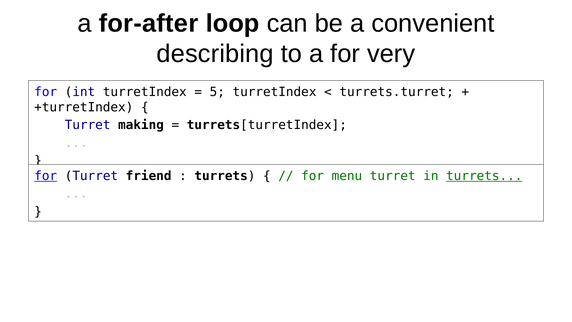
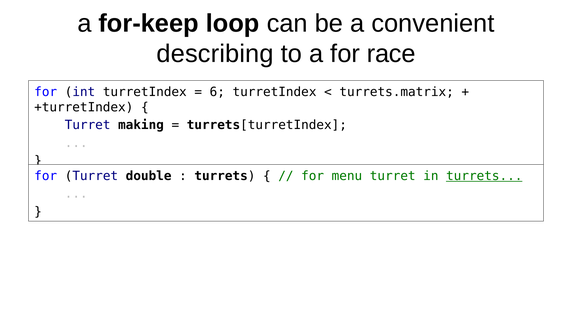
for-after: for-after -> for-keep
very: very -> race
5: 5 -> 6
turrets.turret: turrets.turret -> turrets.matrix
for at (46, 176) underline: present -> none
friend: friend -> double
